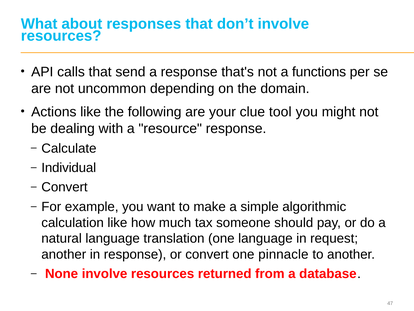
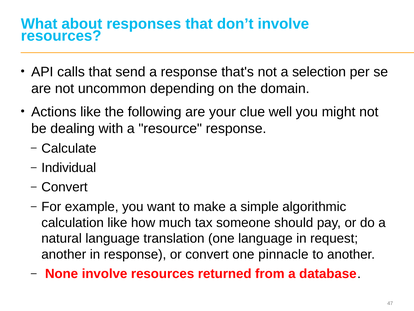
functions: functions -> selection
tool: tool -> well
